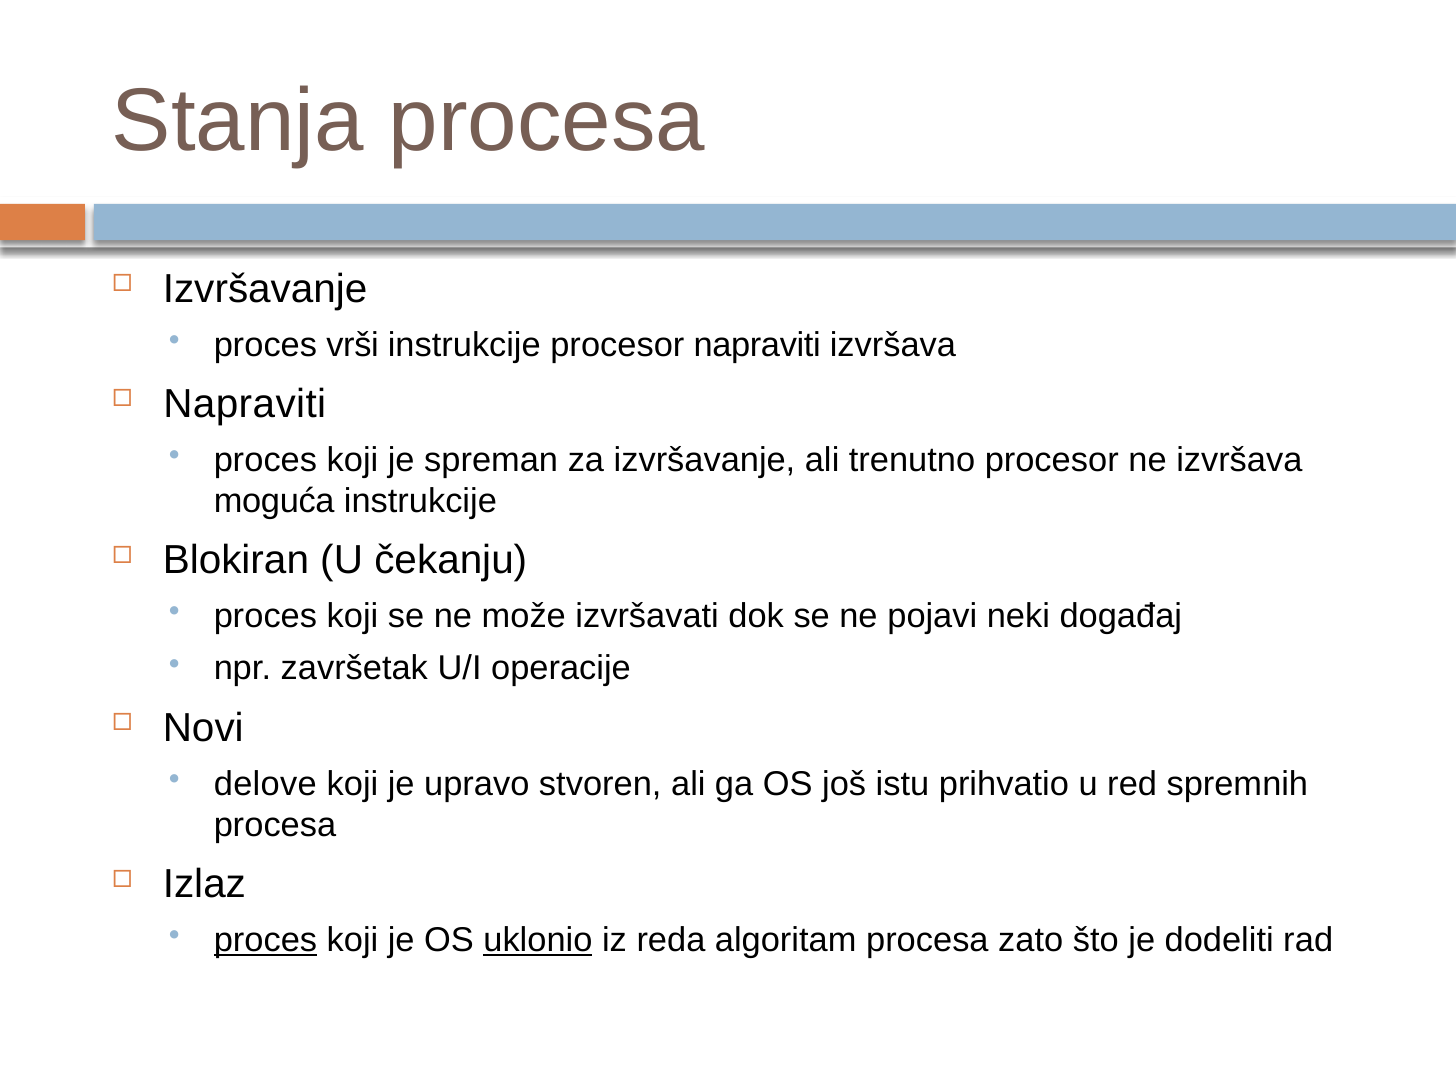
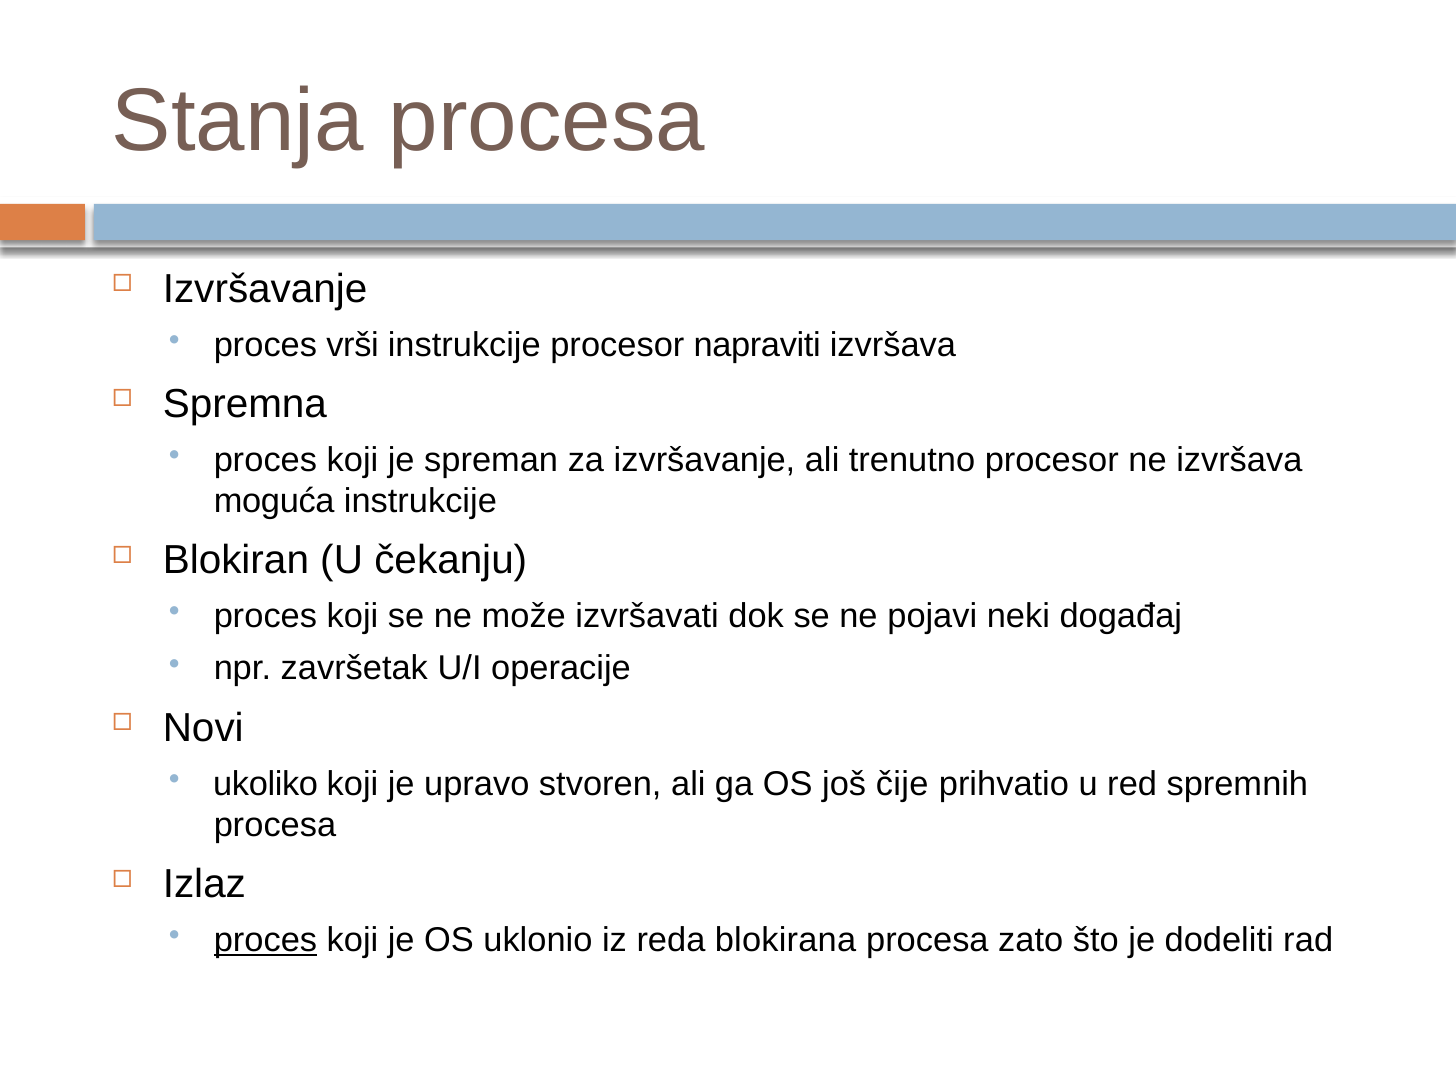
Napraviti at (245, 404): Napraviti -> Spremna
delove: delove -> ukoliko
istu: istu -> čije
uklonio underline: present -> none
algoritam: algoritam -> blokirana
